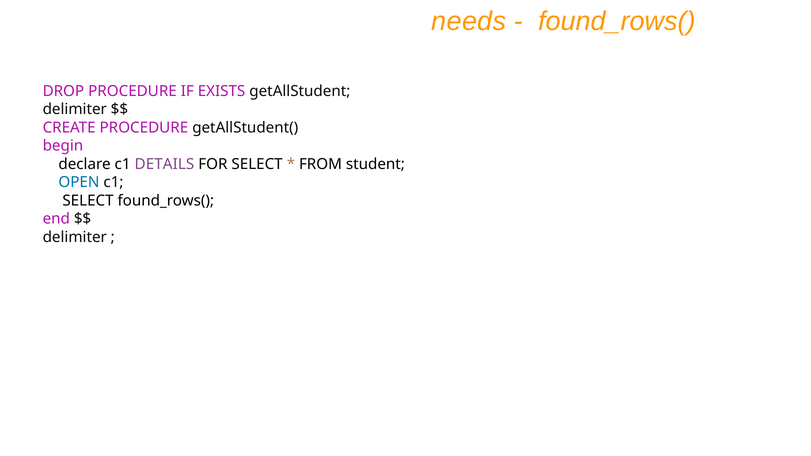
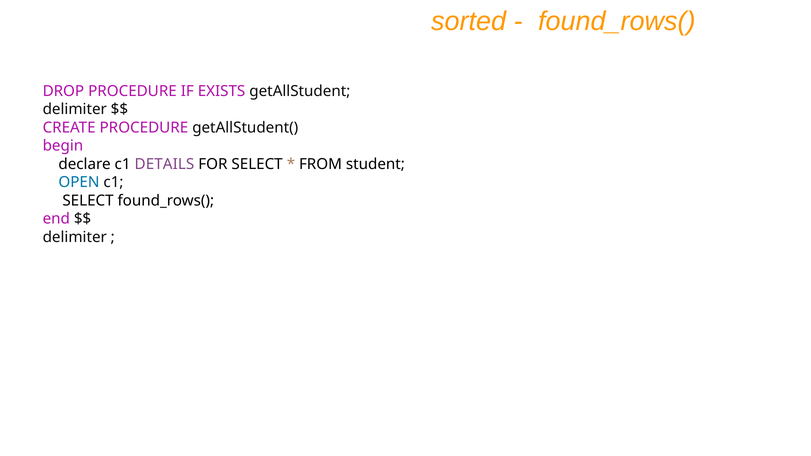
needs: needs -> sorted
